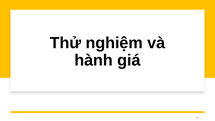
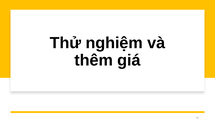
hành: hành -> thêm
